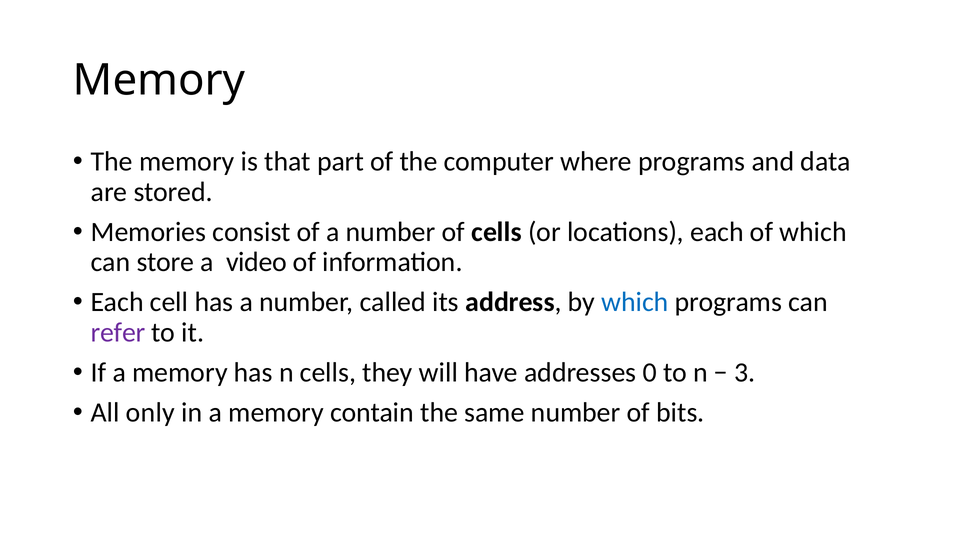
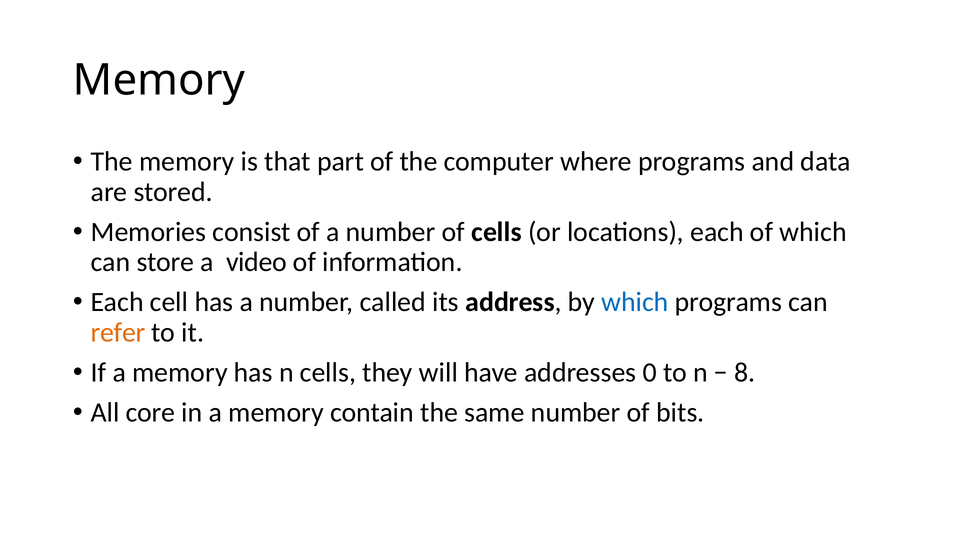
refer colour: purple -> orange
3: 3 -> 8
only: only -> core
